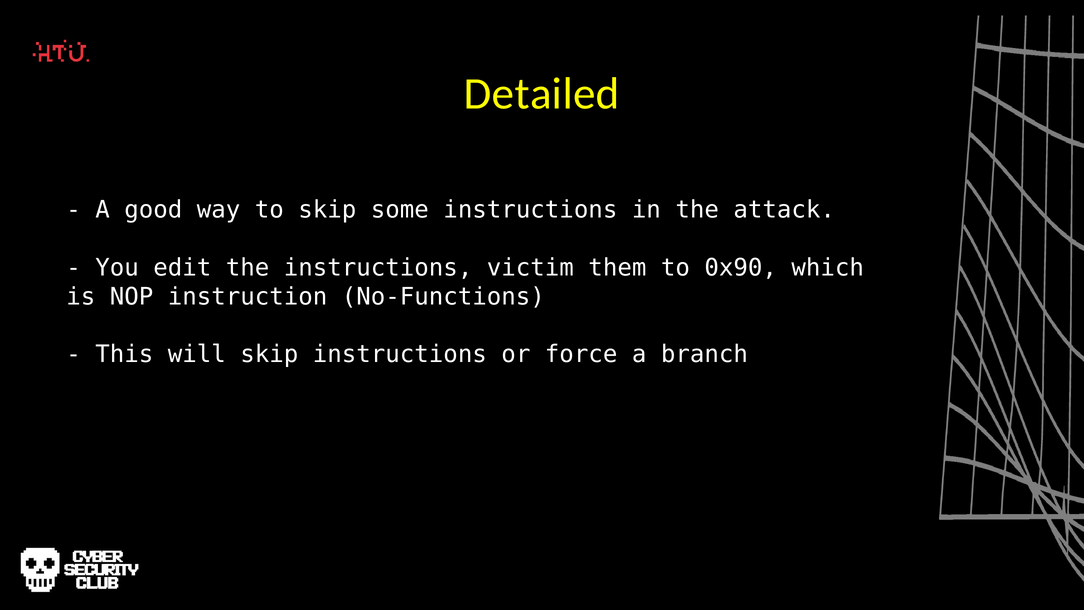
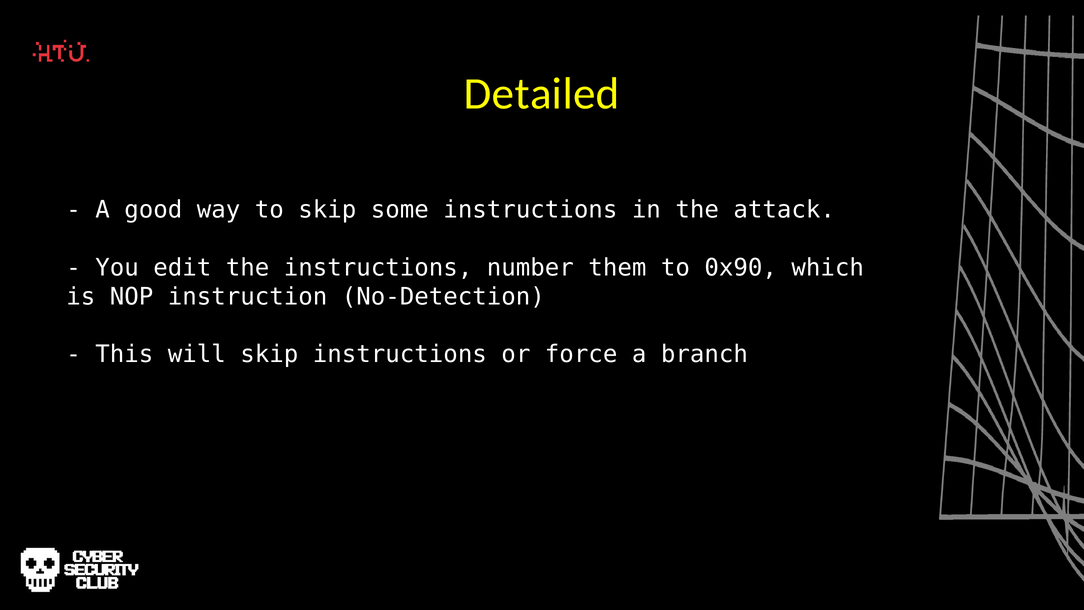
victim: victim -> number
No-Functions: No-Functions -> No-Detection
